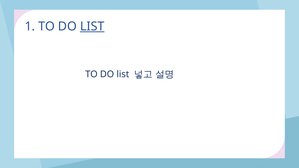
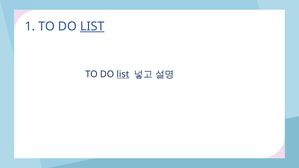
list at (123, 74) underline: none -> present
